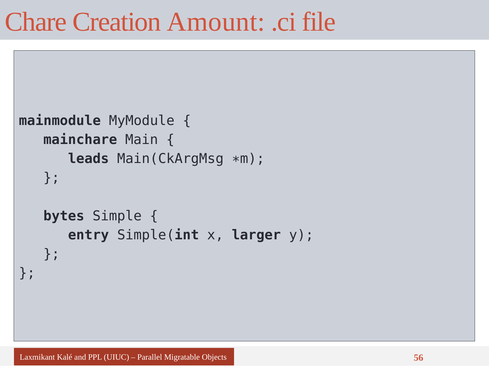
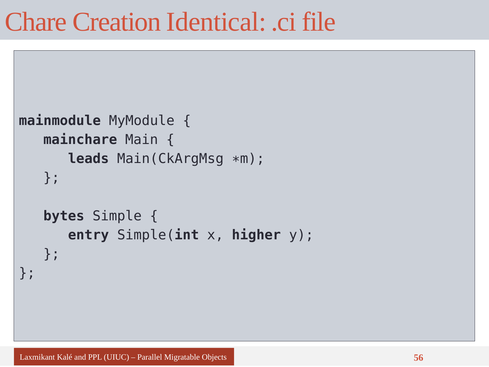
Amount: Amount -> Identical
larger: larger -> higher
